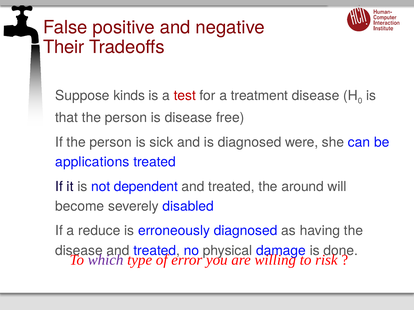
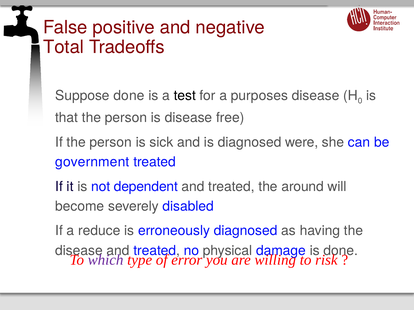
Their: Their -> Total
Suppose kinds: kinds -> done
test colour: red -> black
treatment: treatment -> purposes
applications: applications -> government
